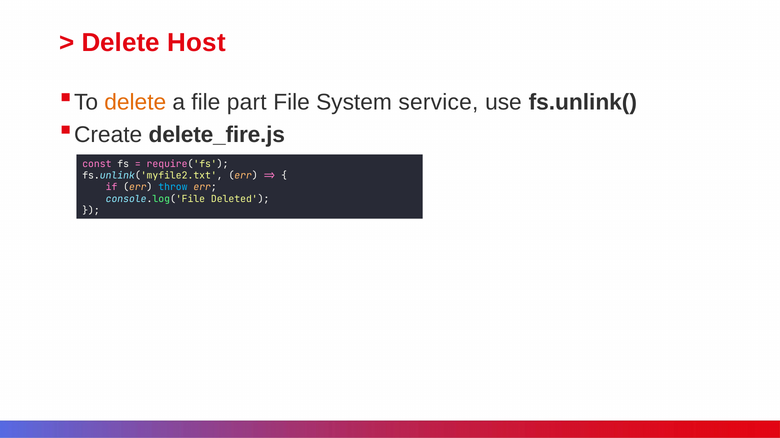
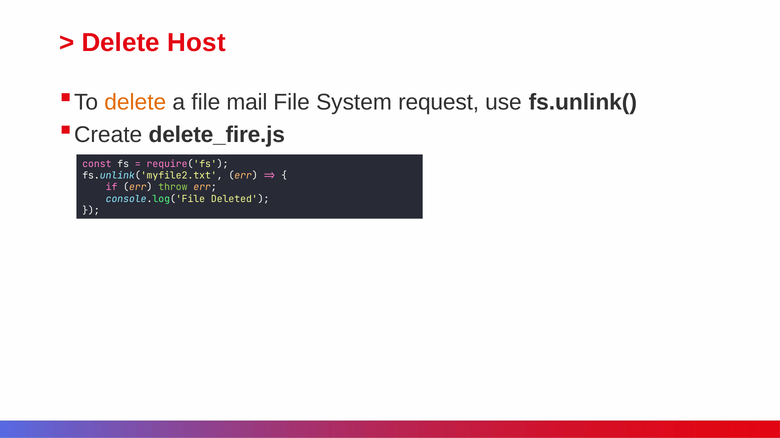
part: part -> mail
service: service -> request
throw colour: light blue -> light green
